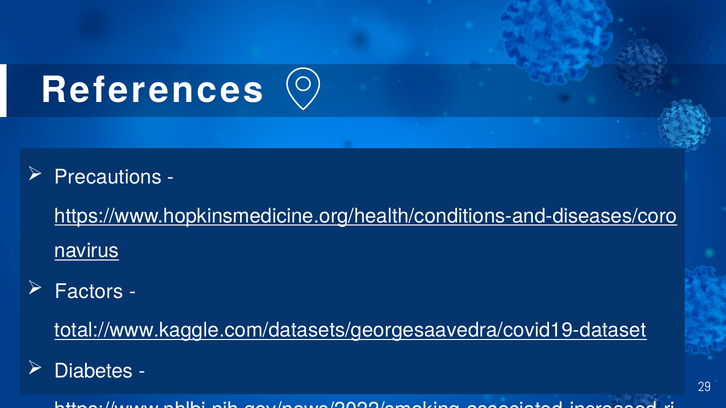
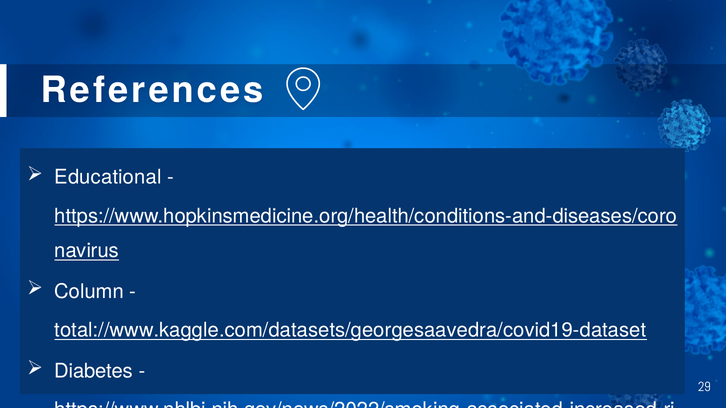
Precautions: Precautions -> Educational
Factors: Factors -> Column
